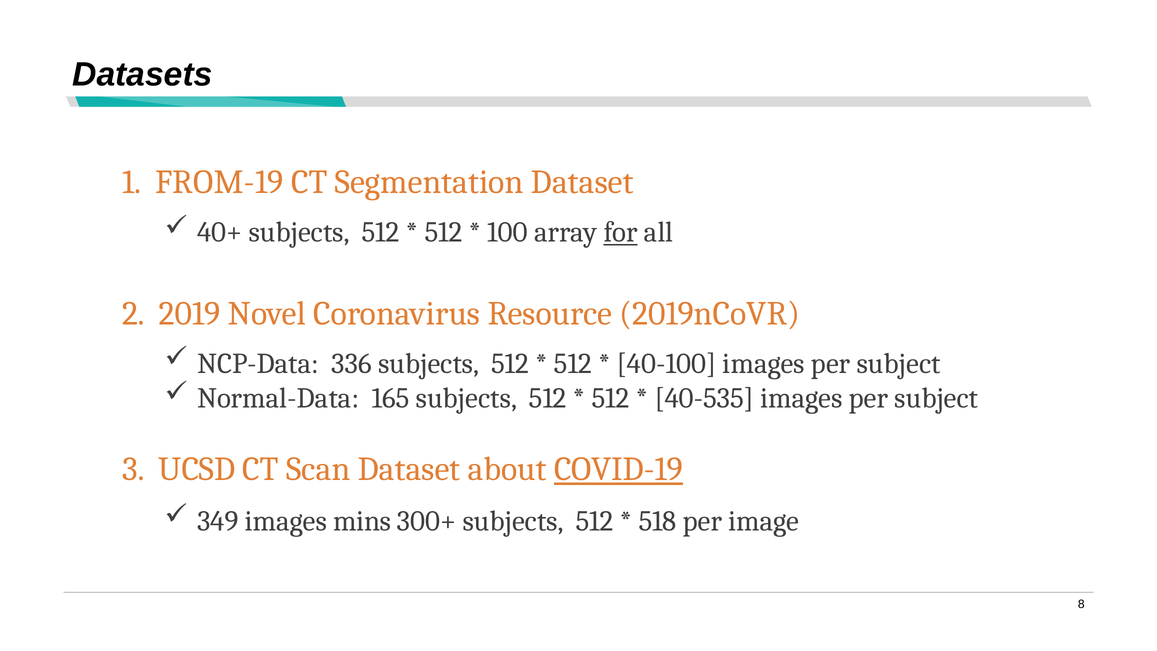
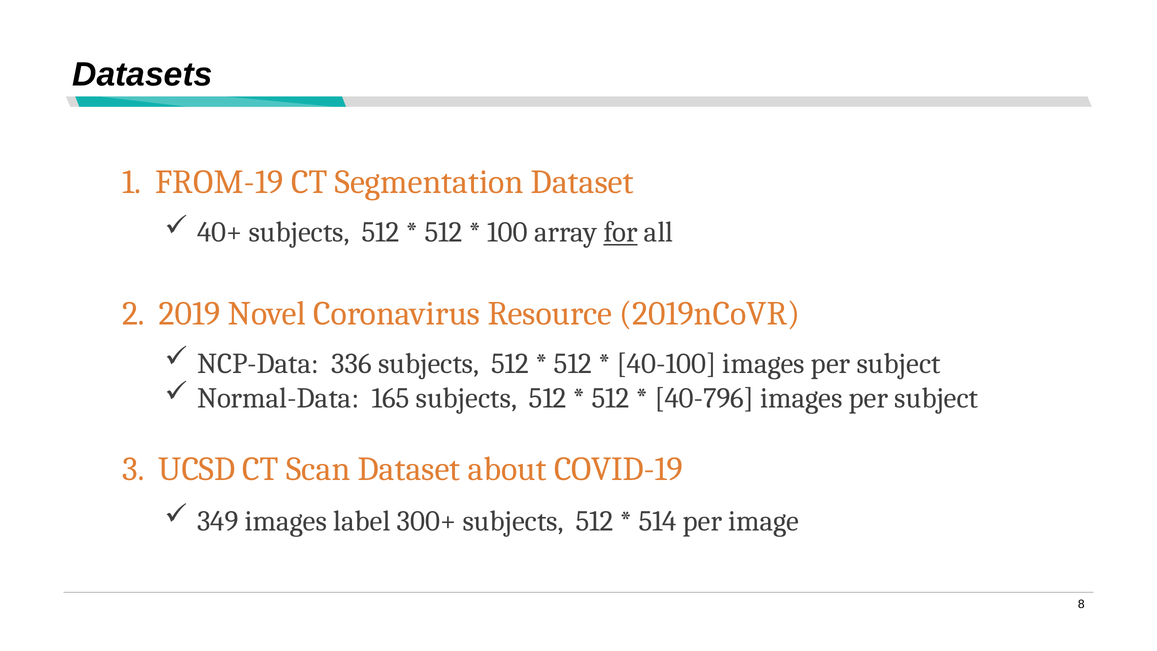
40-535: 40-535 -> 40-796
COVID-19 underline: present -> none
mins: mins -> label
518: 518 -> 514
